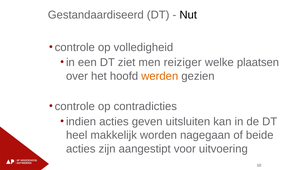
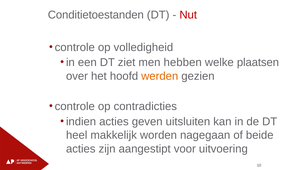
Gestandaardiseerd: Gestandaardiseerd -> Conditietoestanden
Nut colour: black -> red
reiziger: reiziger -> hebben
